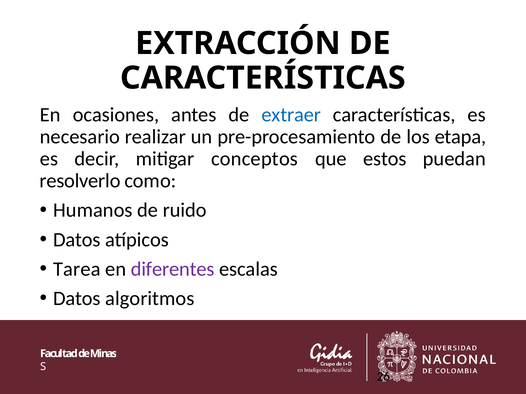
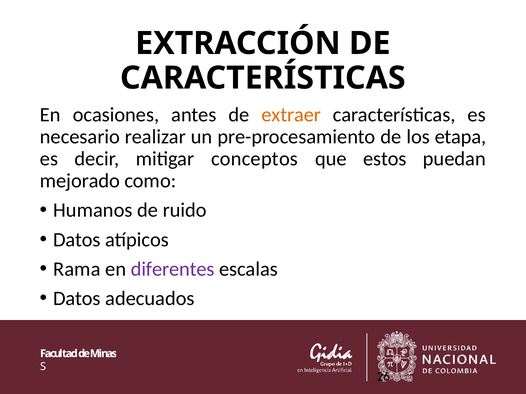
extraer colour: blue -> orange
resolverlo: resolverlo -> mejorado
Tarea: Tarea -> Rama
algoritmos: algoritmos -> adecuados
